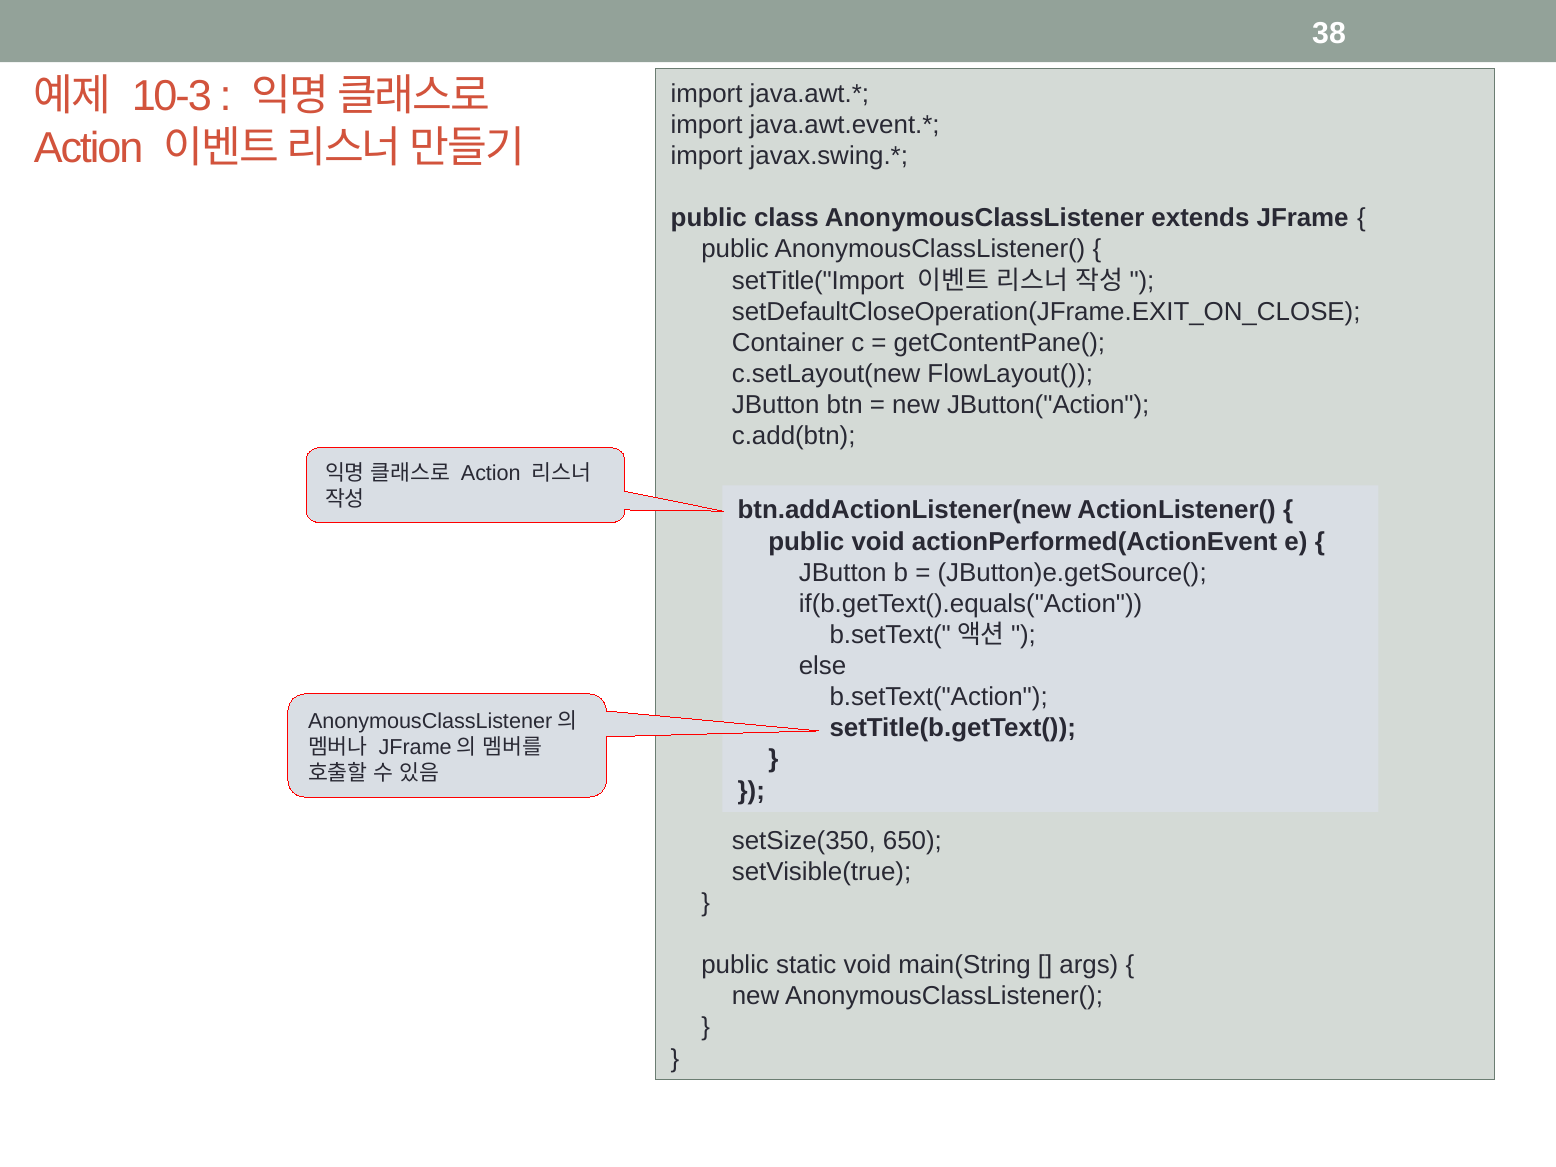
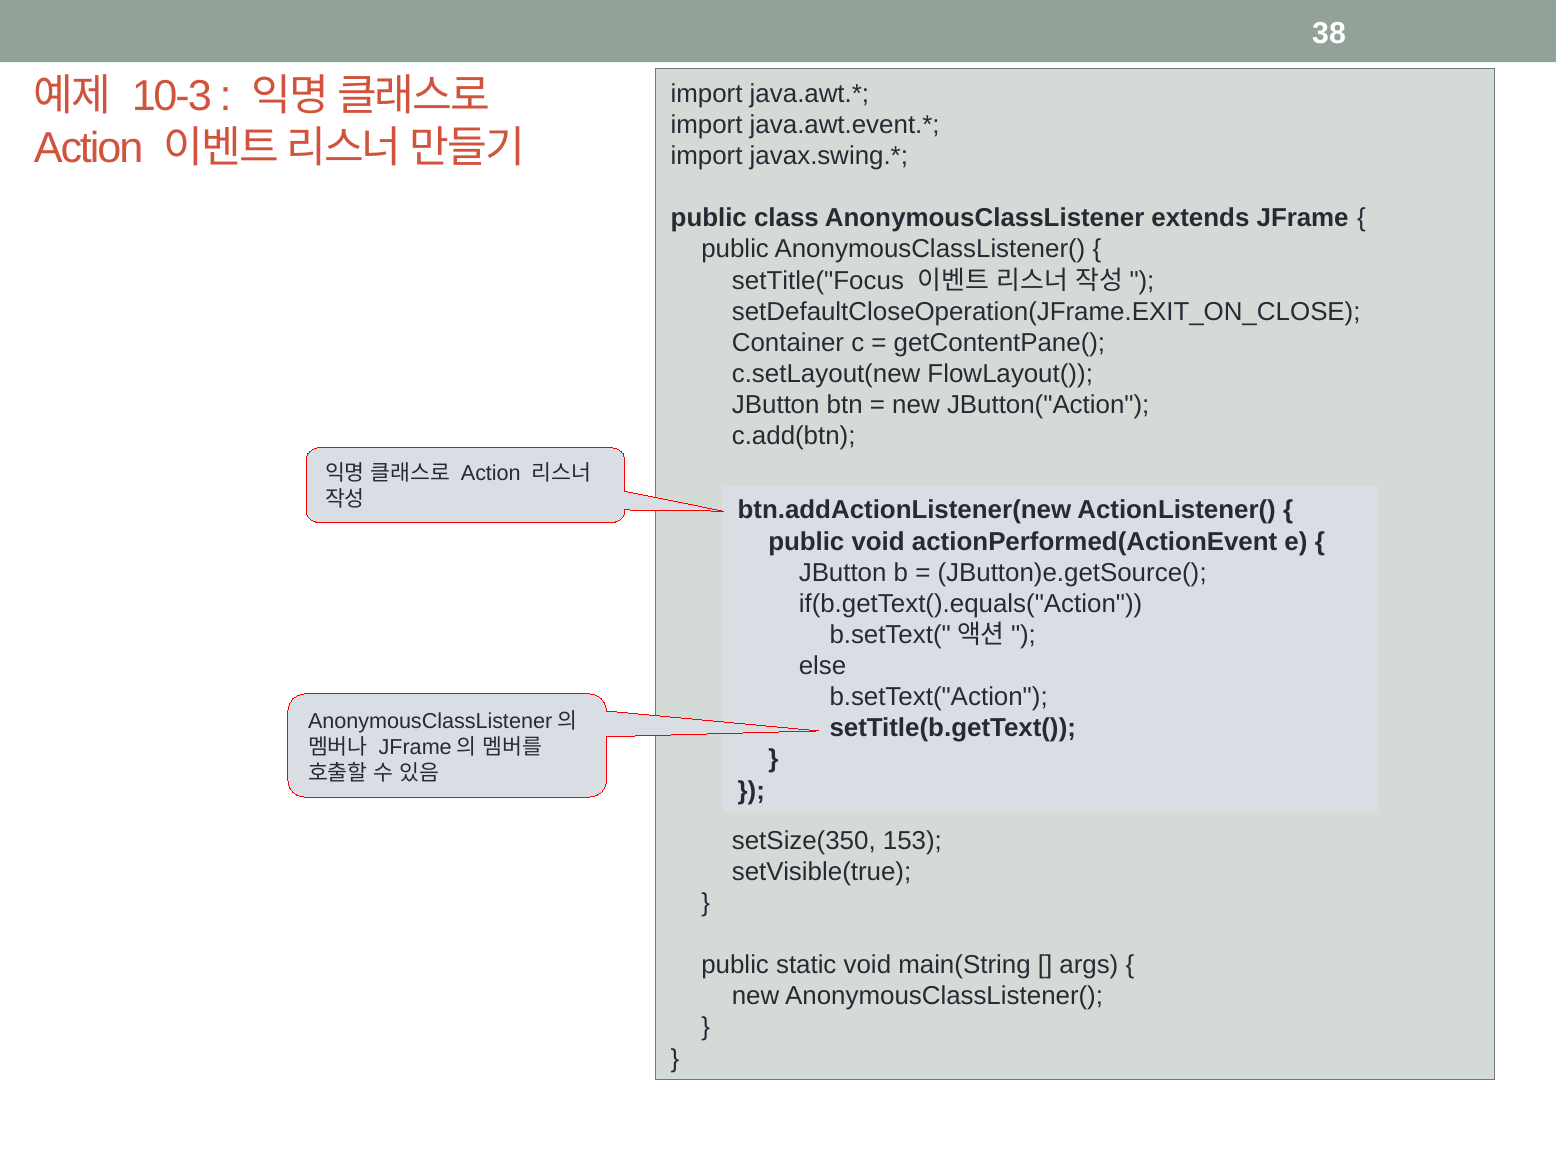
setTitle("Import: setTitle("Import -> setTitle("Focus
650: 650 -> 153
